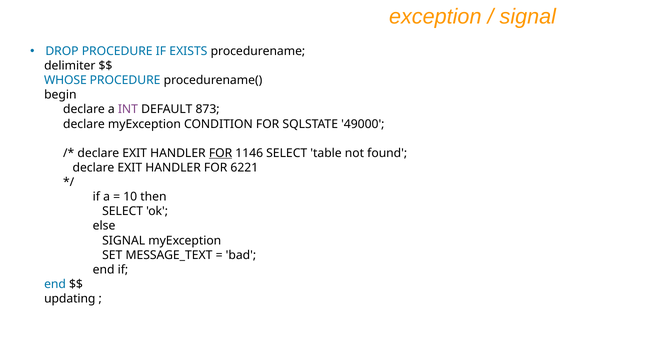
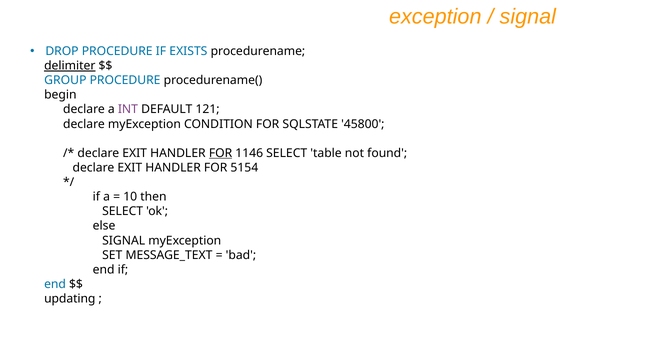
delimiter underline: none -> present
WHOSE: WHOSE -> GROUP
873: 873 -> 121
49000: 49000 -> 45800
6221: 6221 -> 5154
